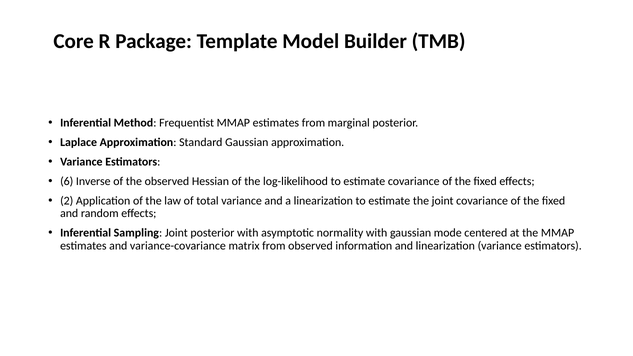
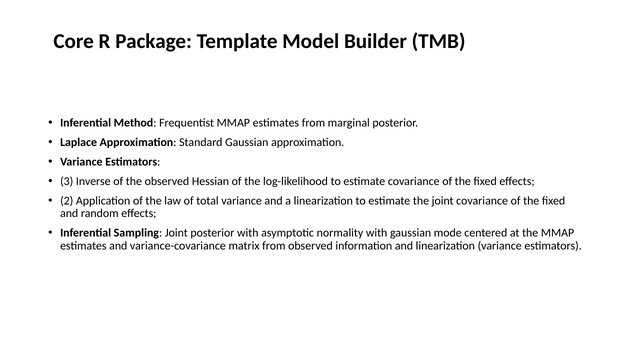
6: 6 -> 3
